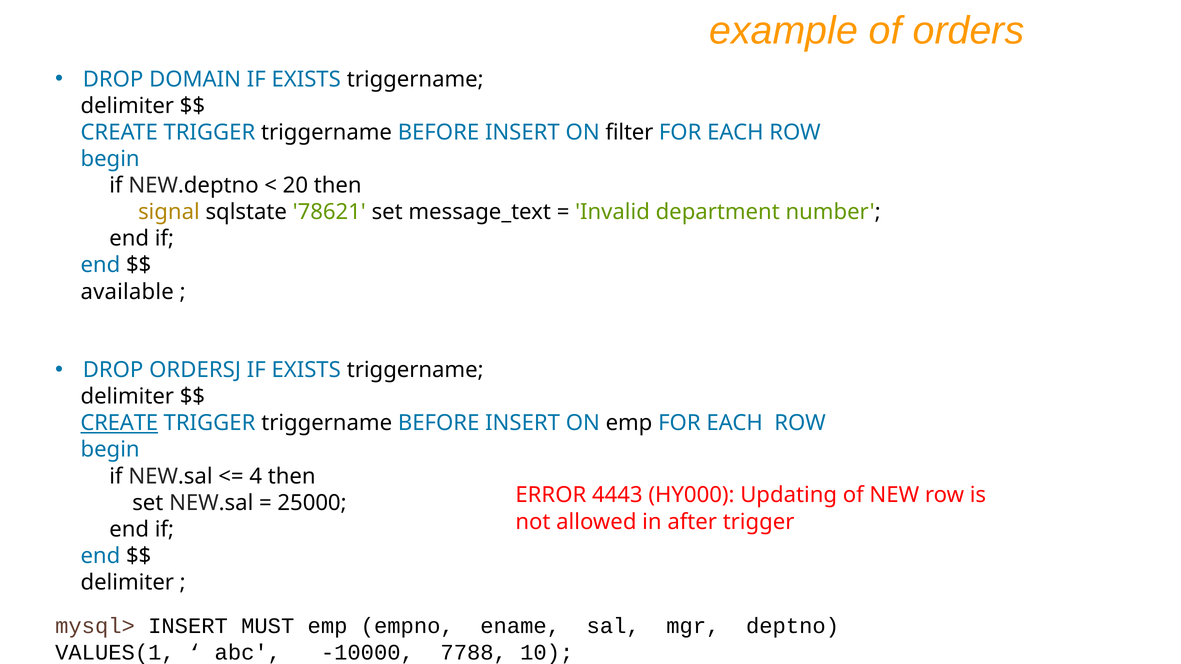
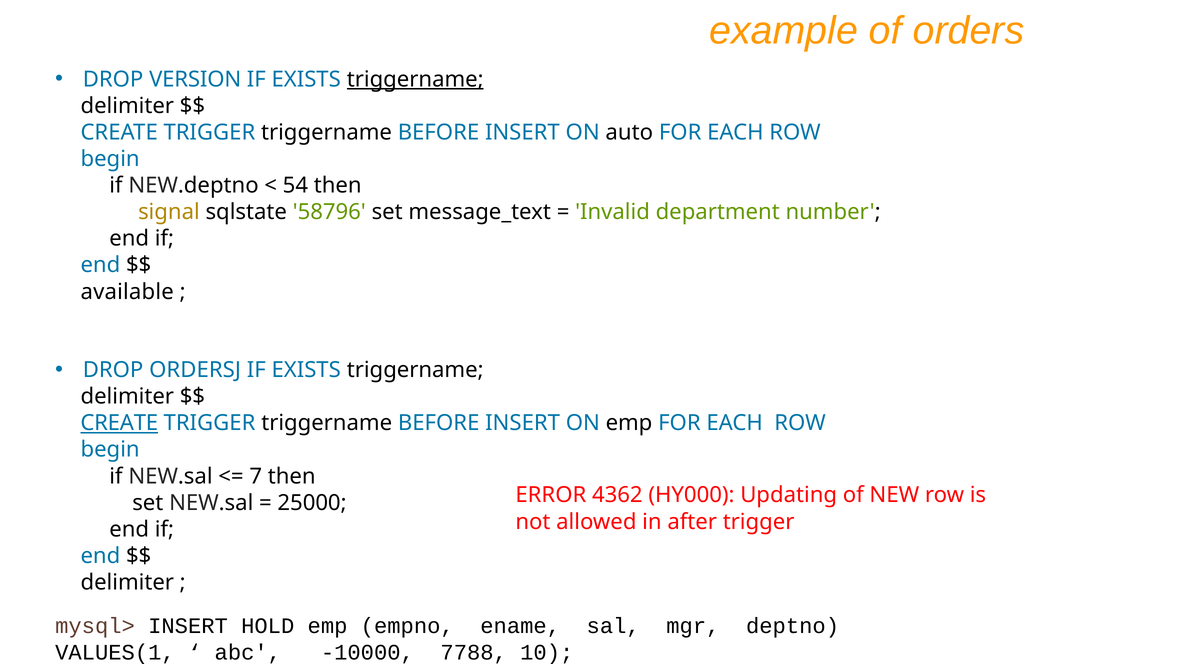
DOMAIN: DOMAIN -> VERSION
triggername at (415, 79) underline: none -> present
filter: filter -> auto
20: 20 -> 54
78621: 78621 -> 58796
4: 4 -> 7
4443: 4443 -> 4362
MUST: MUST -> HOLD
